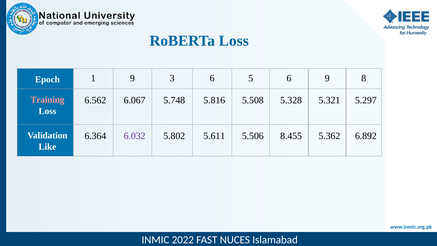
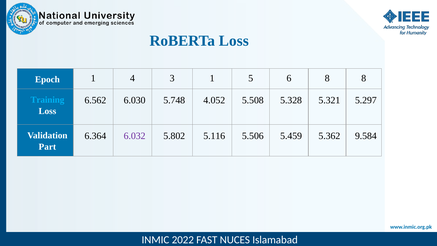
1 9: 9 -> 4
3 6: 6 -> 1
6 9: 9 -> 8
Training colour: pink -> light blue
6.067: 6.067 -> 6.030
5.816: 5.816 -> 4.052
5.611: 5.611 -> 5.116
8.455: 8.455 -> 5.459
6.892: 6.892 -> 9.584
Like: Like -> Part
